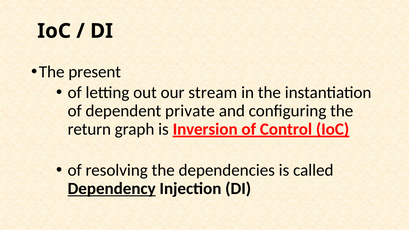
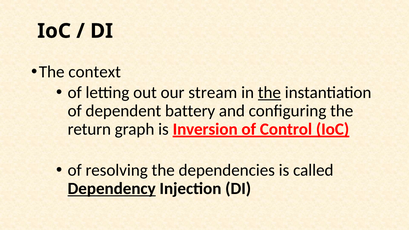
present: present -> context
the at (269, 92) underline: none -> present
private: private -> battery
